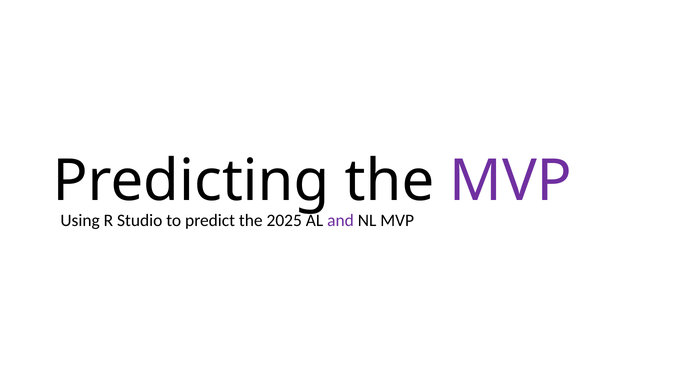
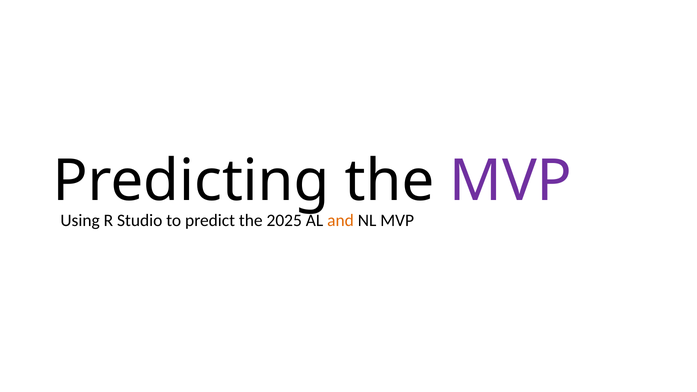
and colour: purple -> orange
